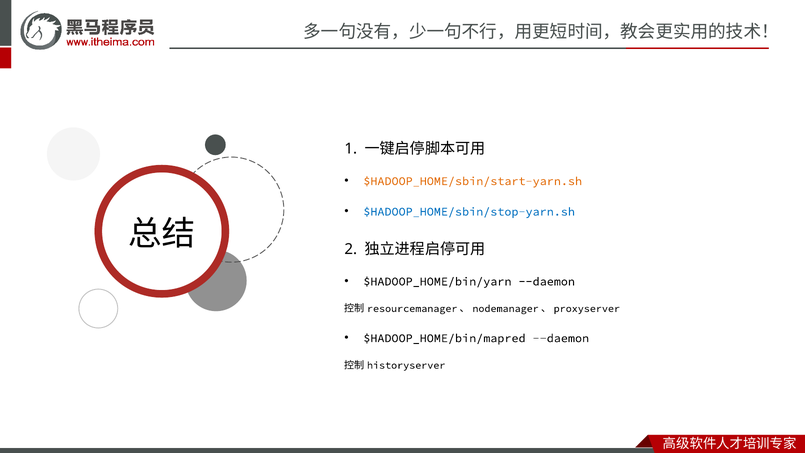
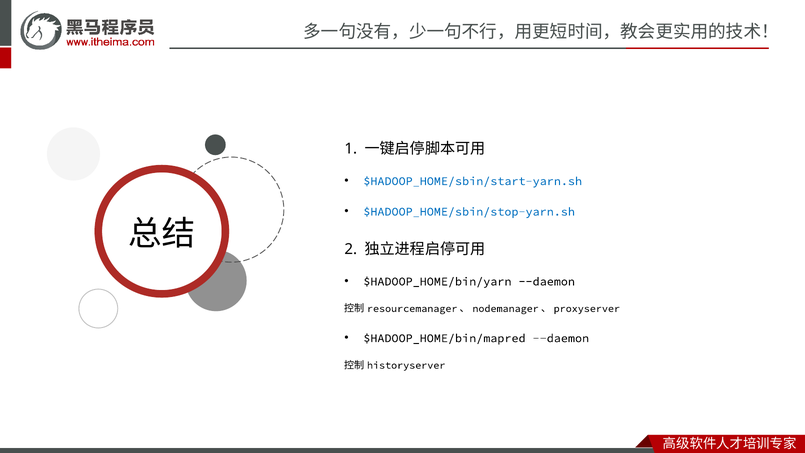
$HADOOP_HOME/sbin/start-yarn.sh colour: orange -> blue
